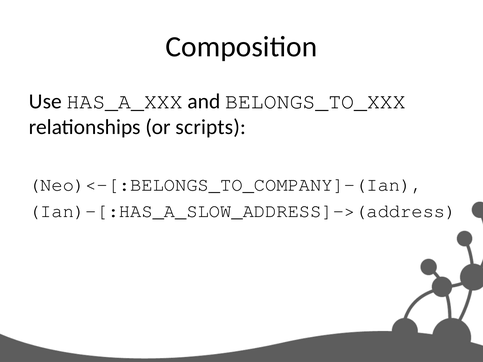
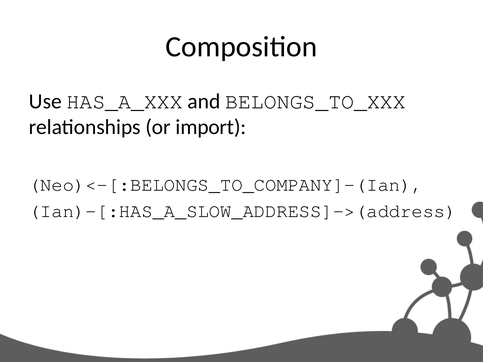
scripts: scripts -> import
